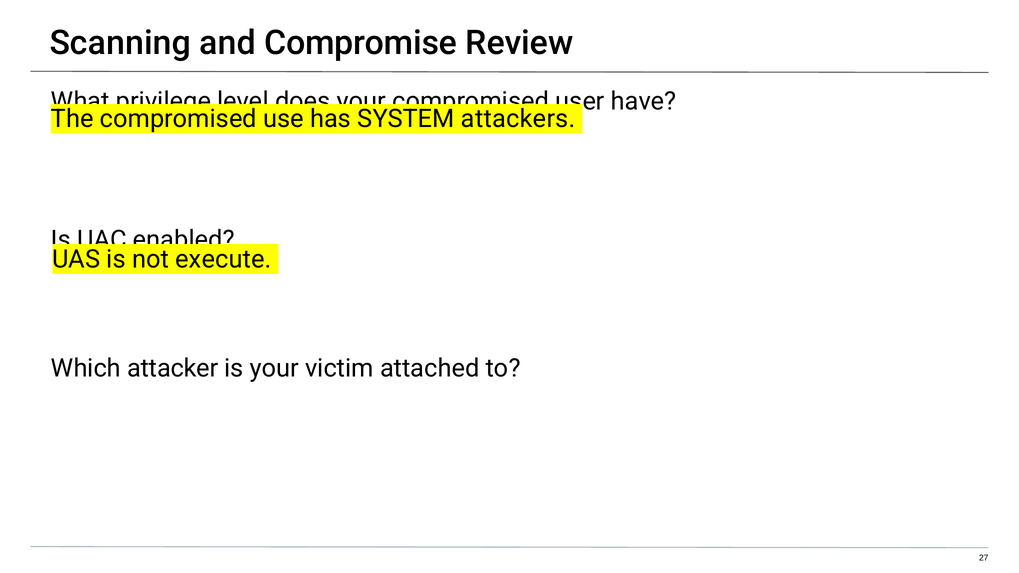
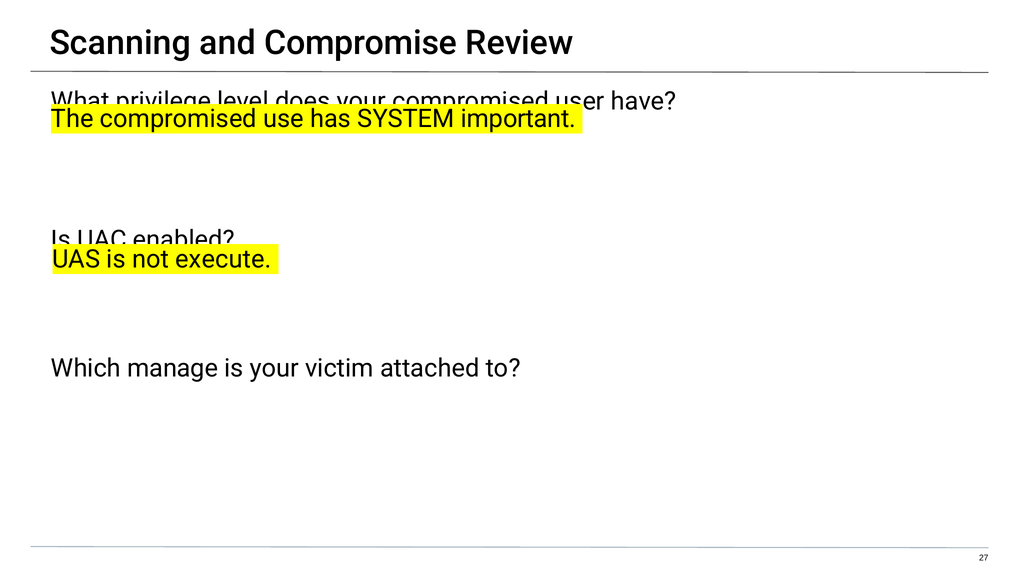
attackers: attackers -> important
attacker: attacker -> manage
